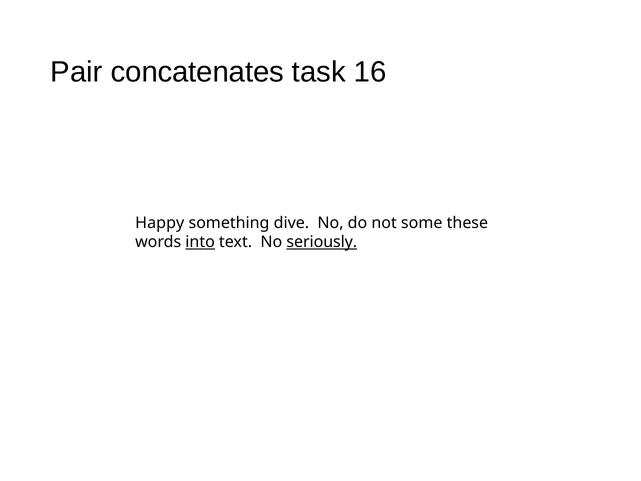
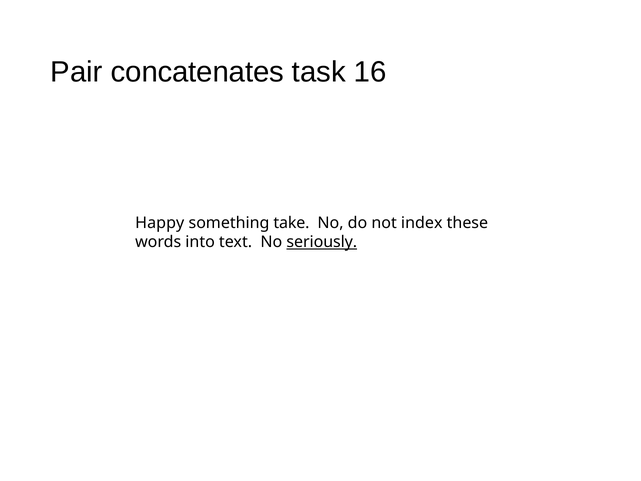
dive: dive -> take
some: some -> index
into underline: present -> none
